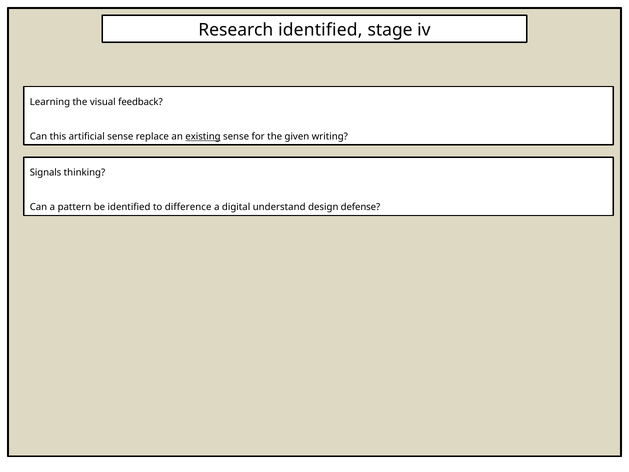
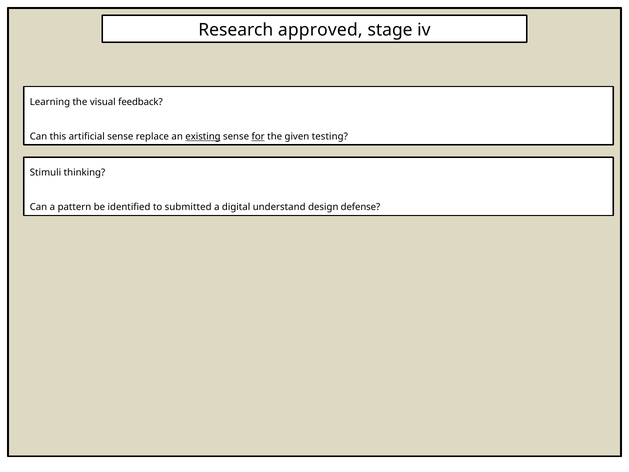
Research identified: identified -> approved
for underline: none -> present
writing: writing -> testing
Signals: Signals -> Stimuli
difference: difference -> submitted
